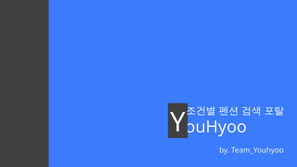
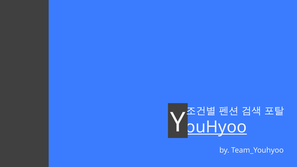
ouHyoo underline: none -> present
